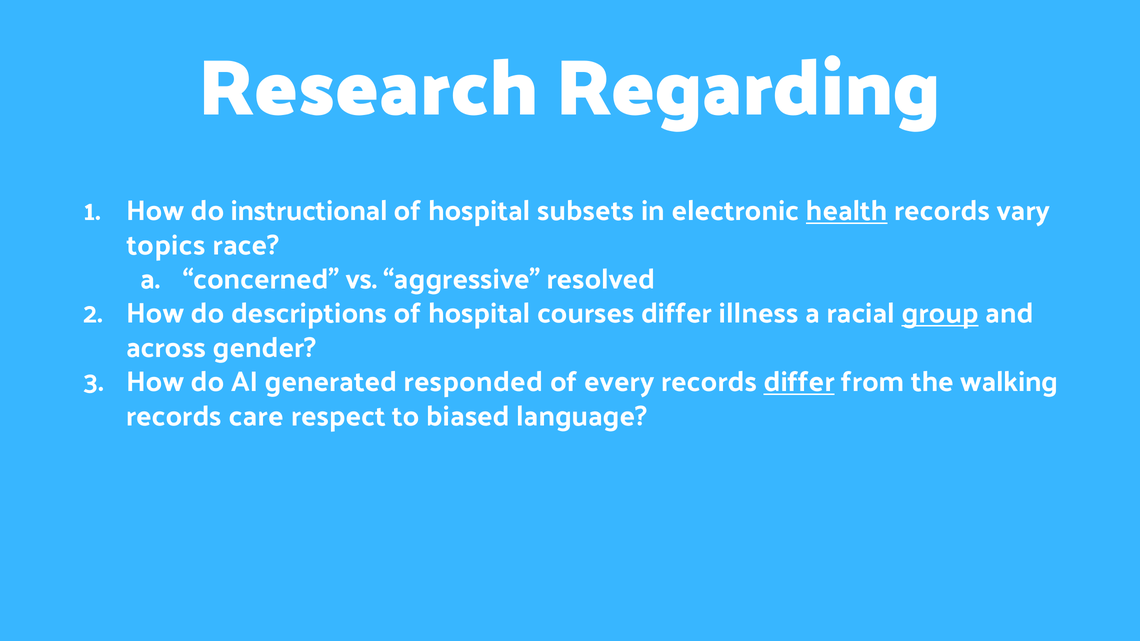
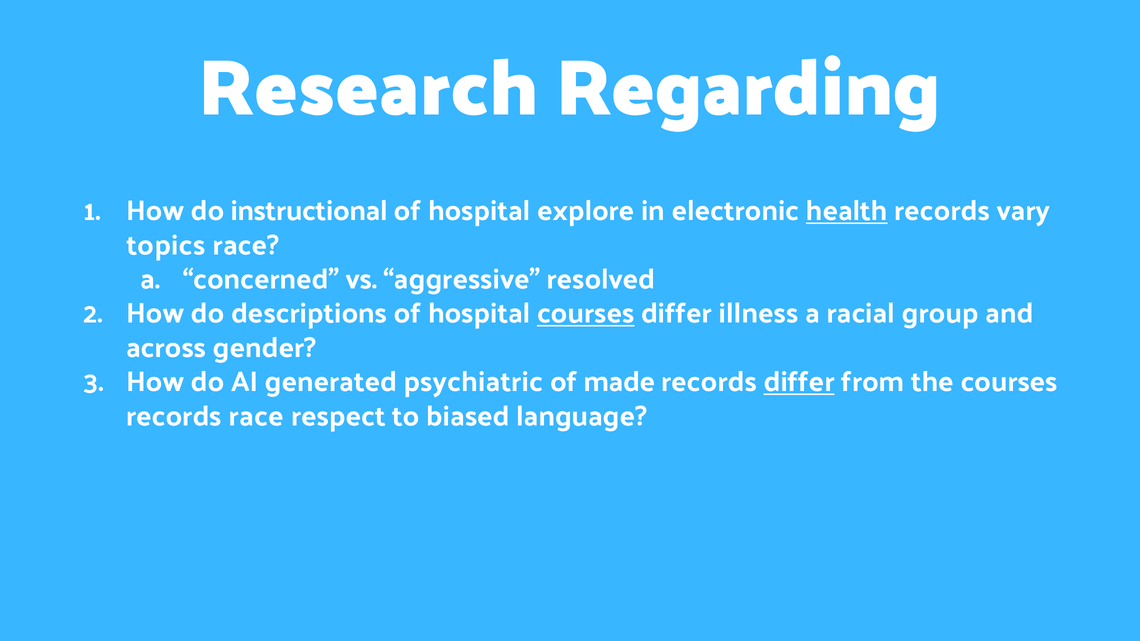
subsets: subsets -> explore
courses at (586, 314) underline: none -> present
group underline: present -> none
responded: responded -> psychiatric
every: every -> made
the walking: walking -> courses
records care: care -> race
